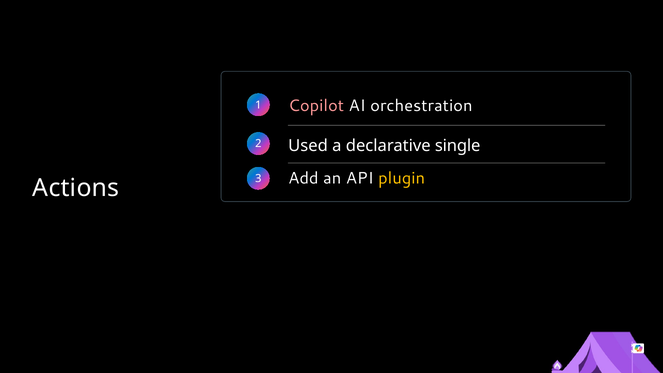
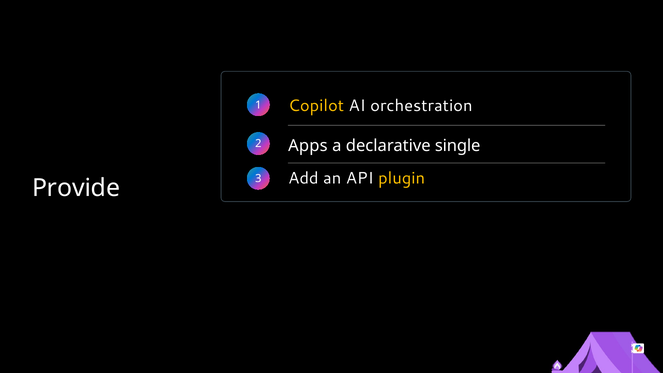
Copilot colour: pink -> yellow
Used: Used -> Apps
Actions: Actions -> Provide
